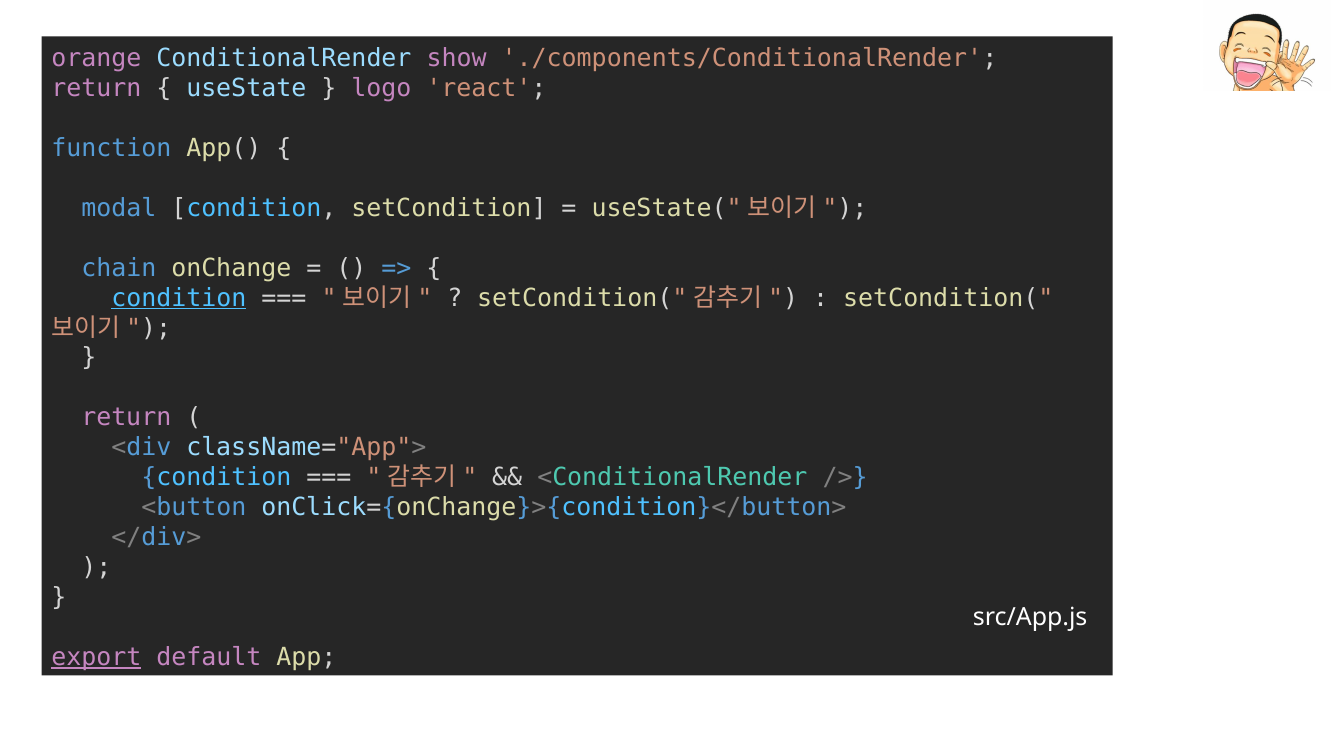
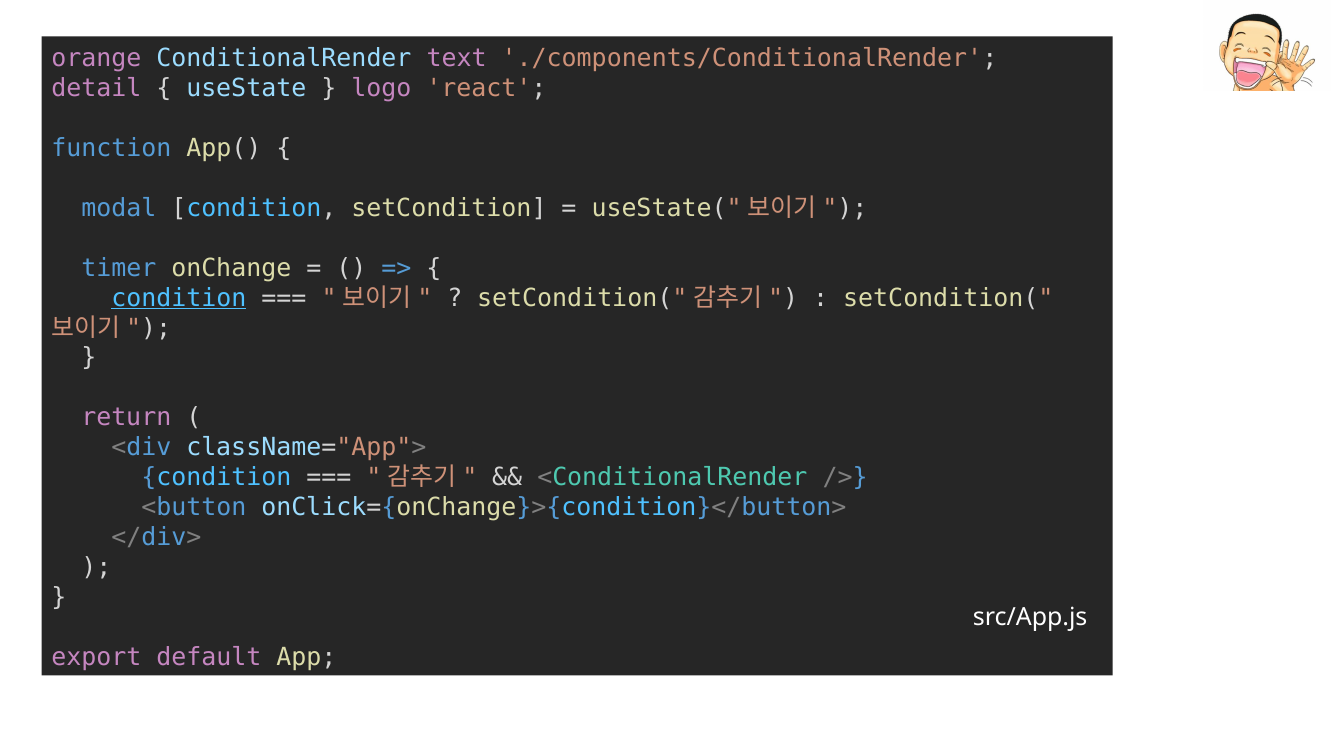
show: show -> text
return at (96, 88): return -> detail
chain: chain -> timer
export underline: present -> none
